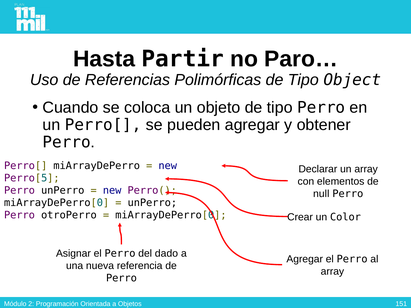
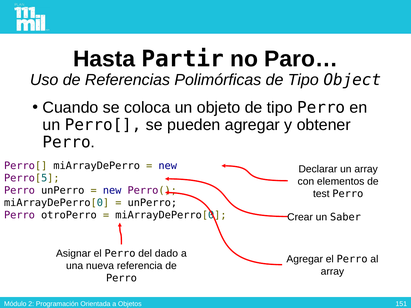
null: null -> test
Color: Color -> Saber
